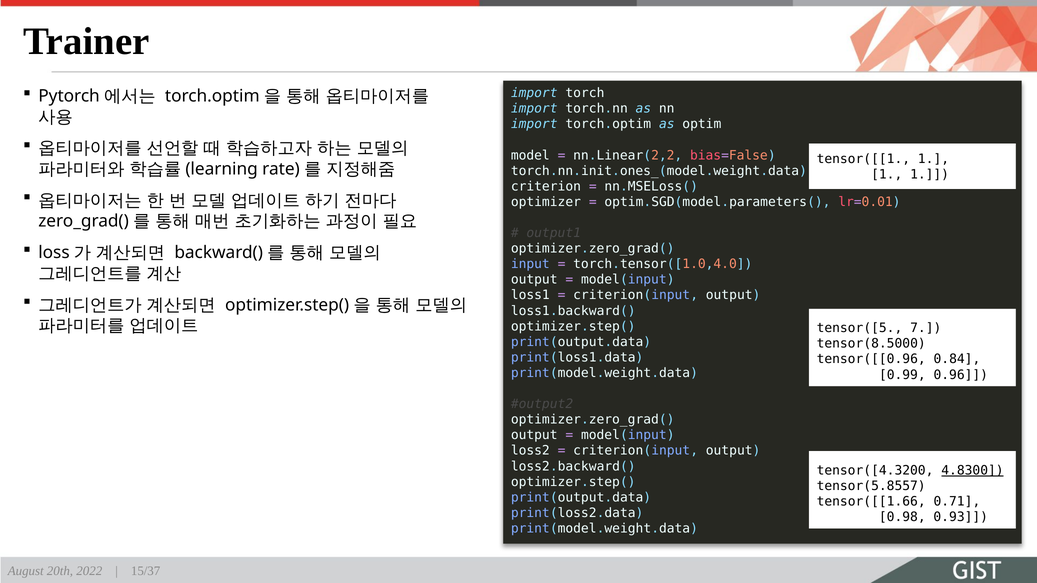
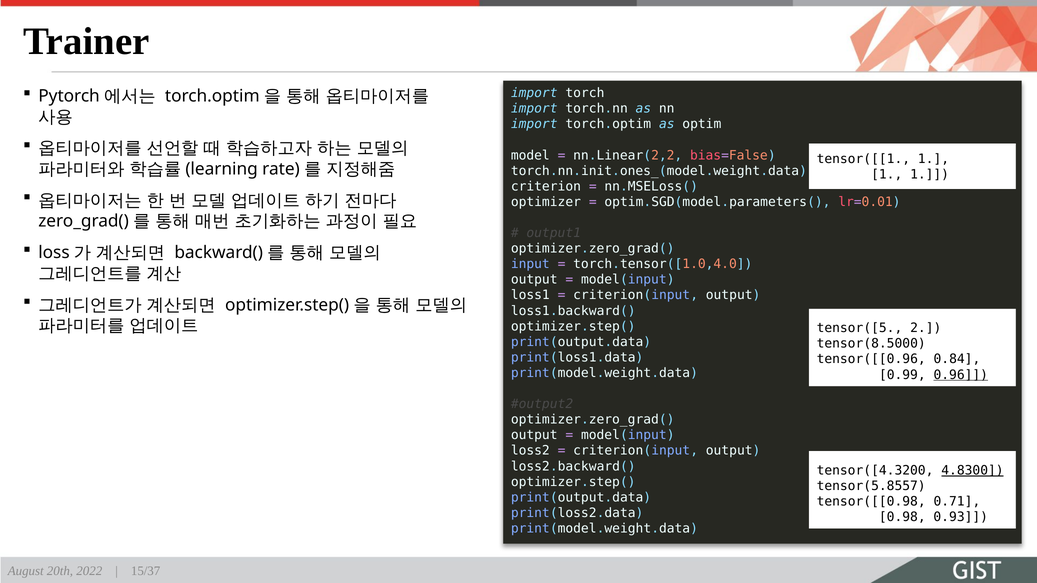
7: 7 -> 2
0.96 underline: none -> present
tensor([[1.66: tensor([[1.66 -> tensor([[0.98
